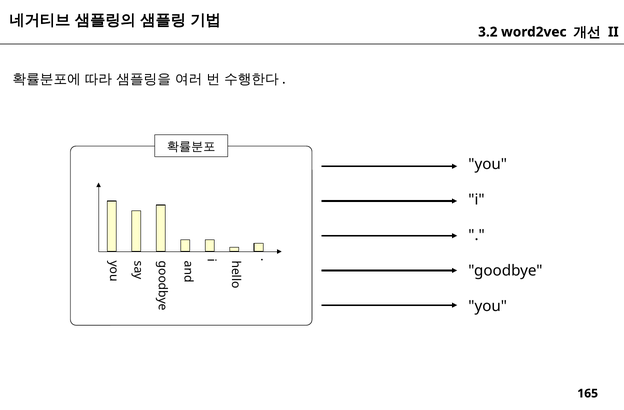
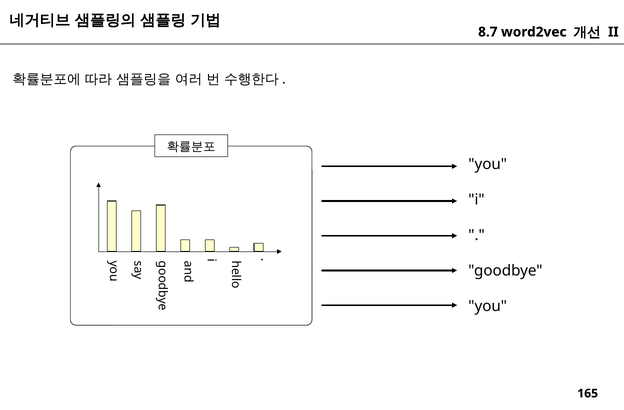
3.2: 3.2 -> 8.7
